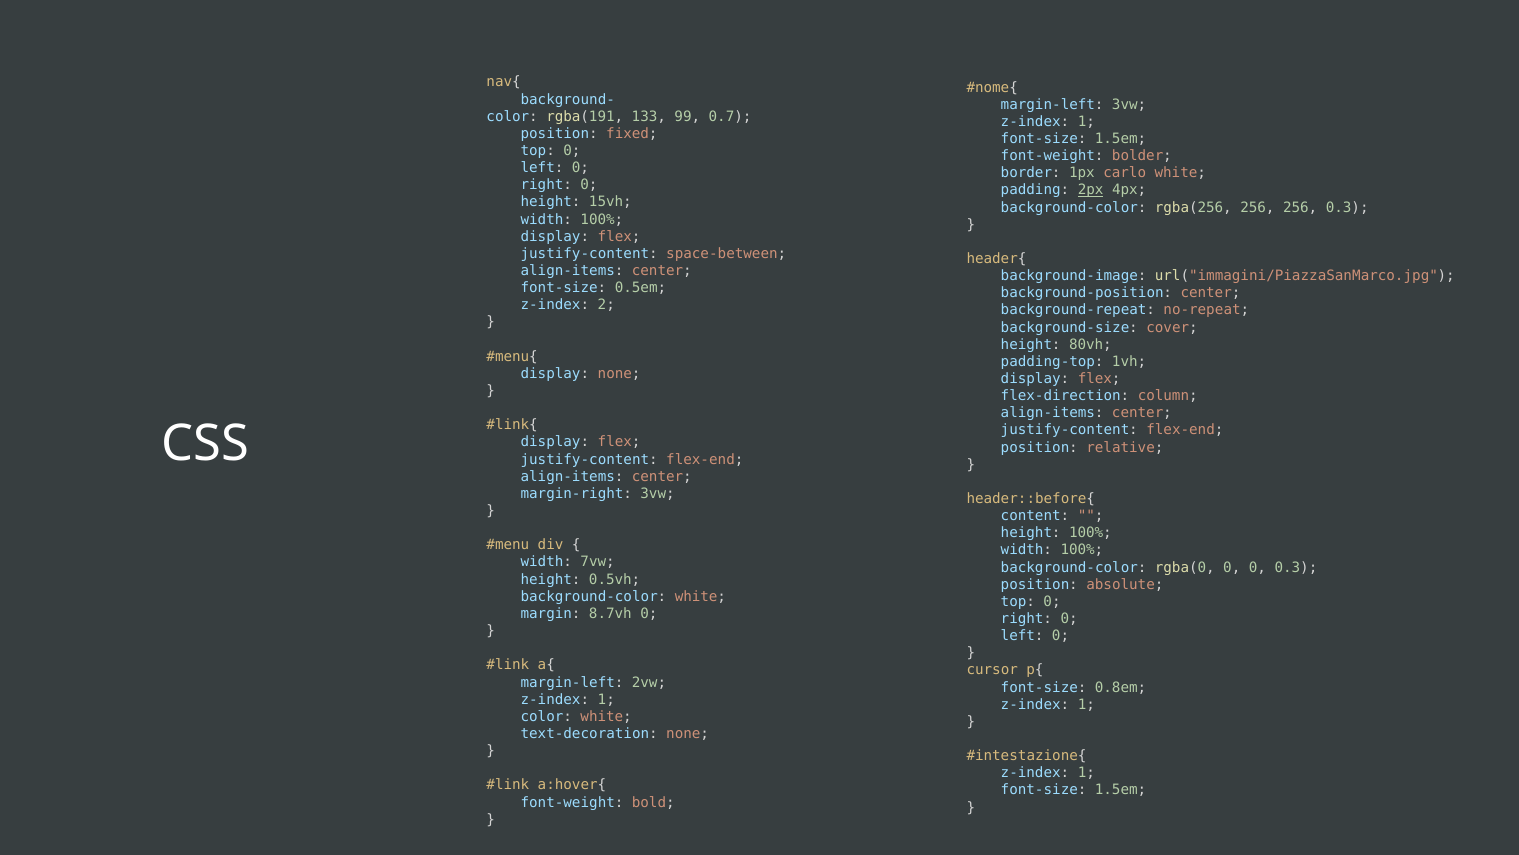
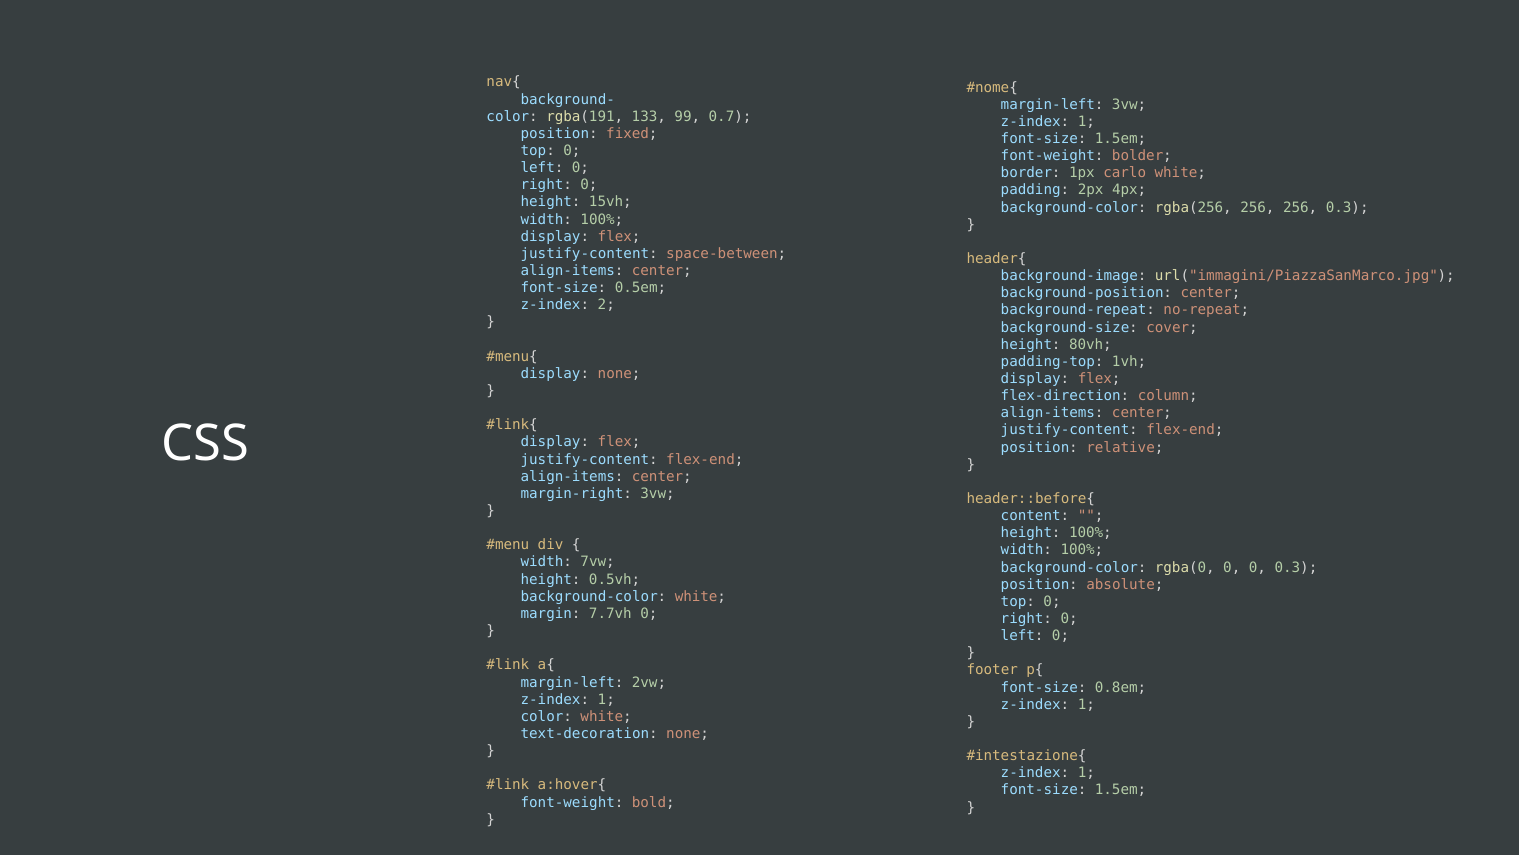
2px underline: present -> none
8.7vh: 8.7vh -> 7.7vh
cursor: cursor -> footer
